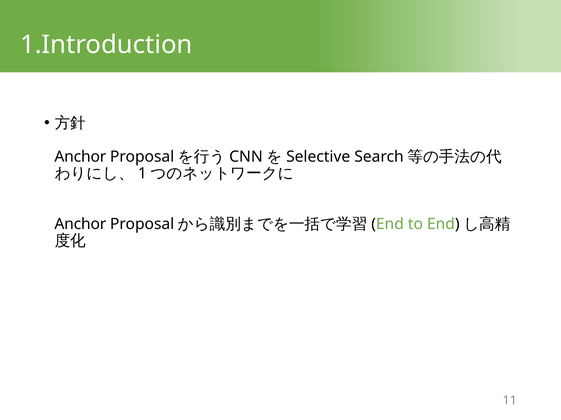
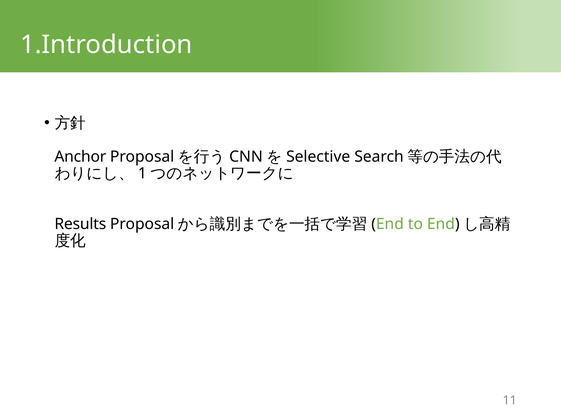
Anchor at (80, 224): Anchor -> Results
